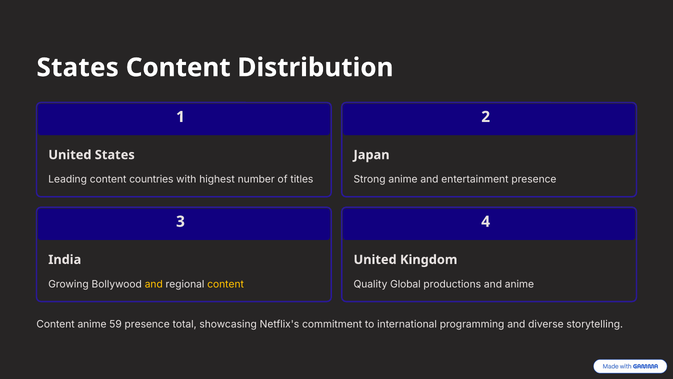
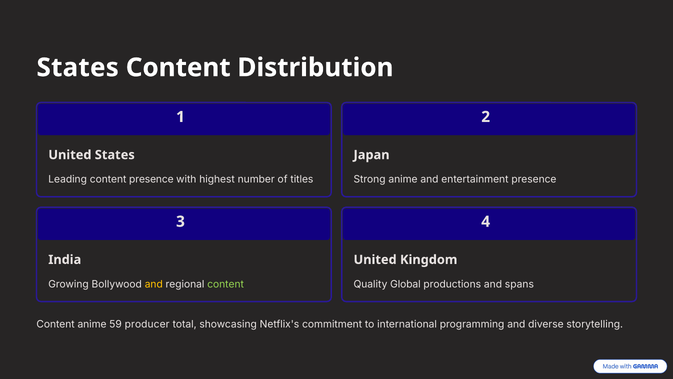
content countries: countries -> presence
content at (226, 284) colour: yellow -> light green
and anime: anime -> spans
59 presence: presence -> producer
